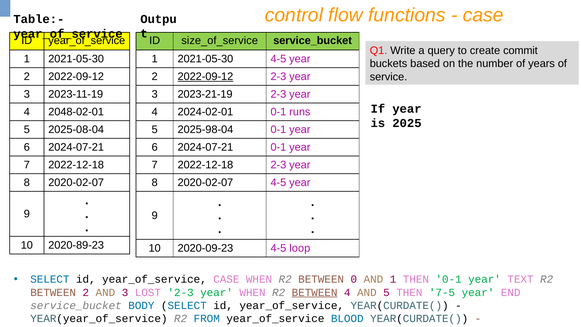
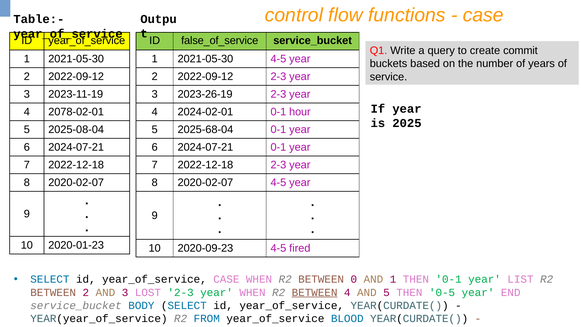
size_of_service: size_of_service -> false_of_service
2022-09-12 at (205, 77) underline: present -> none
2023-21-19: 2023-21-19 -> 2023-26-19
2048-02-01: 2048-02-01 -> 2078-02-01
runs: runs -> hour
2025-98-04: 2025-98-04 -> 2025-68-04
2020-89-23: 2020-89-23 -> 2020-01-23
loop: loop -> fired
TEXT: TEXT -> LIST
7-5: 7-5 -> 0-5
